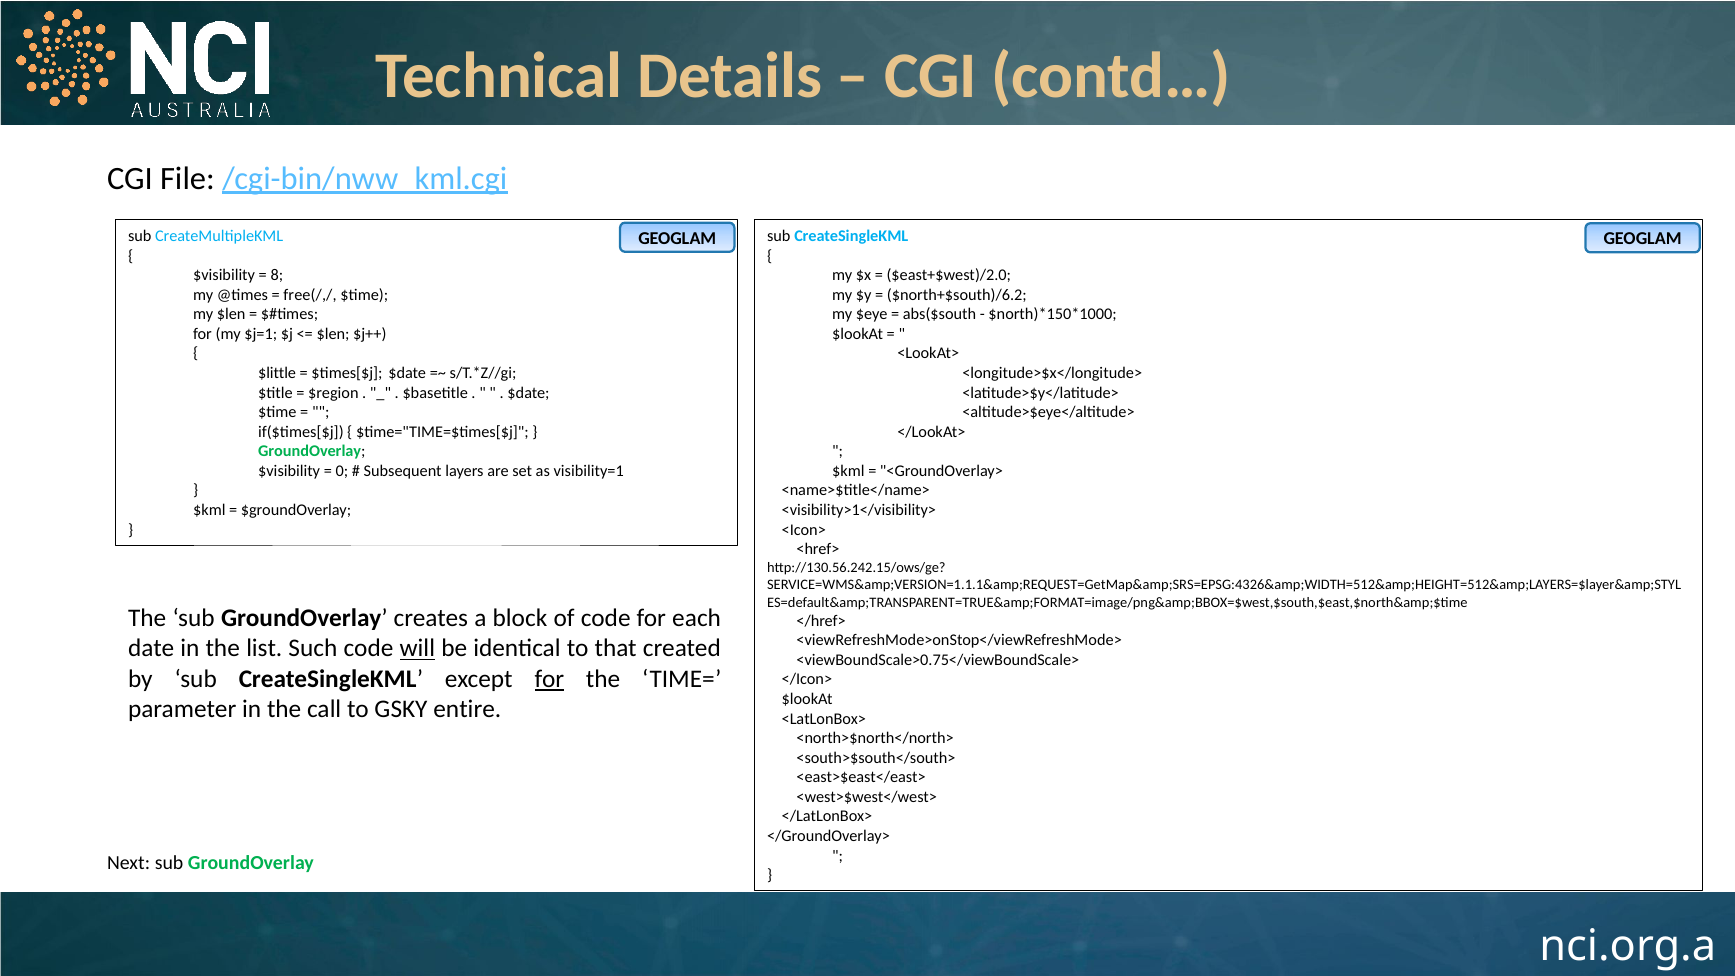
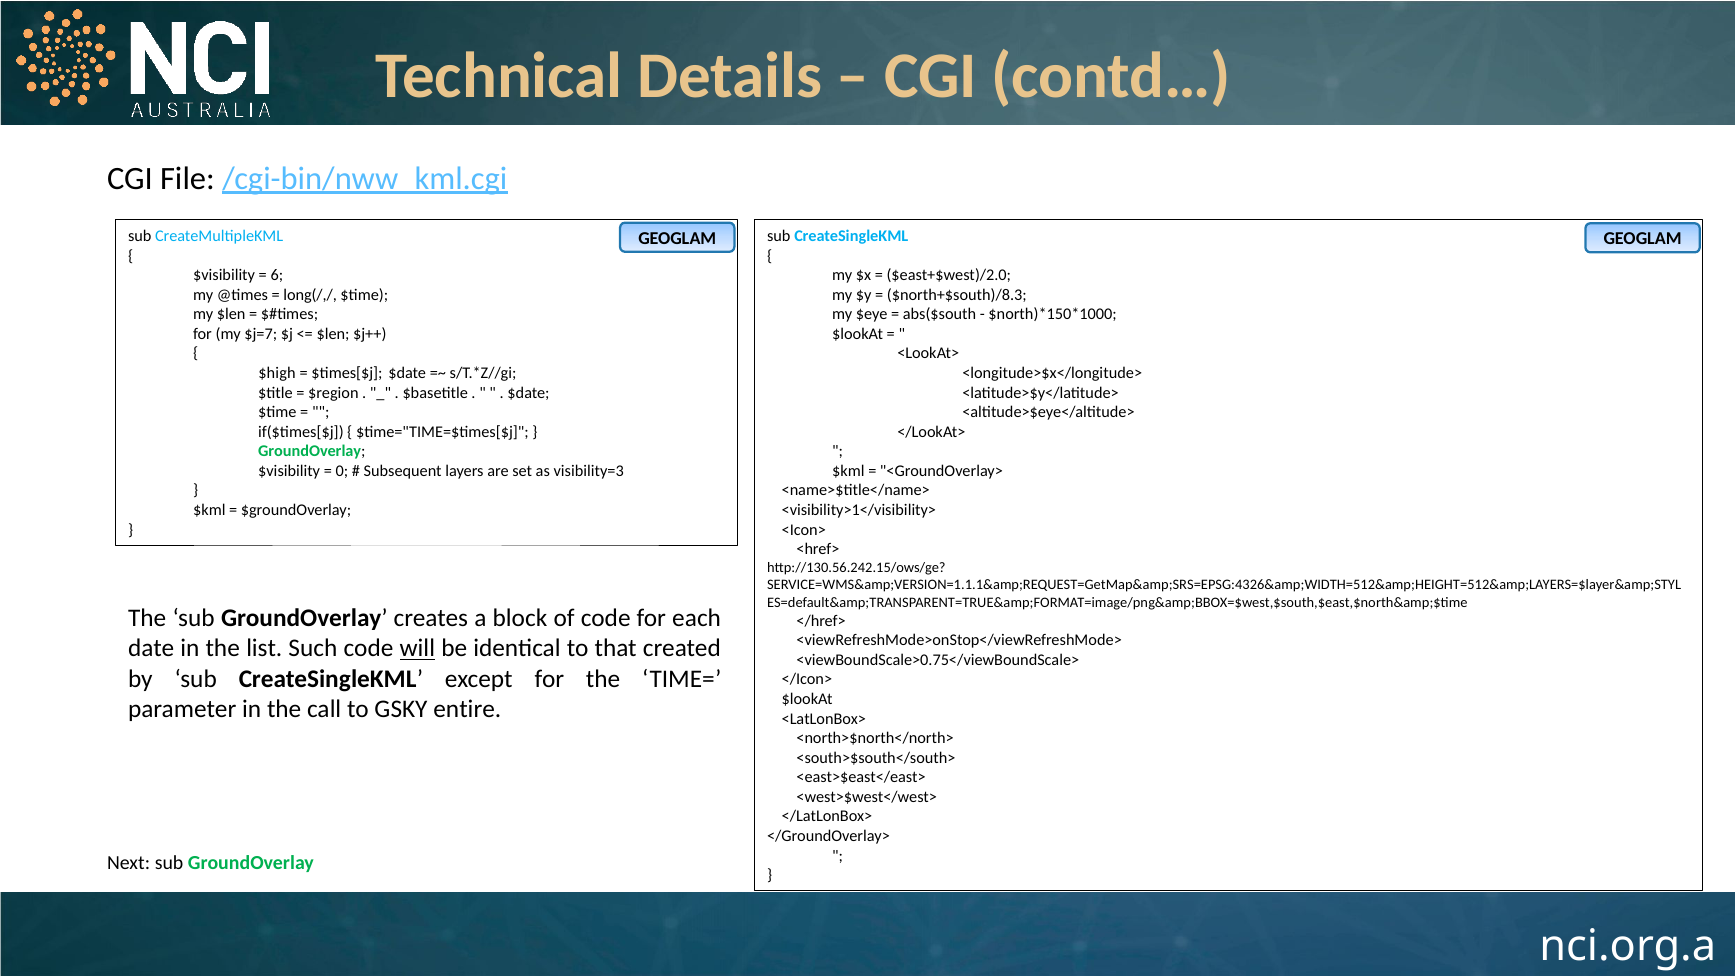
8: 8 -> 6
free(/,/: free(/,/ -> long(/,/
$north+$south)/6.2: $north+$south)/6.2 -> $north+$south)/8.3
$j=1: $j=1 -> $j=7
$little: $little -> $high
visibility=1: visibility=1 -> visibility=3
for at (549, 679) underline: present -> none
